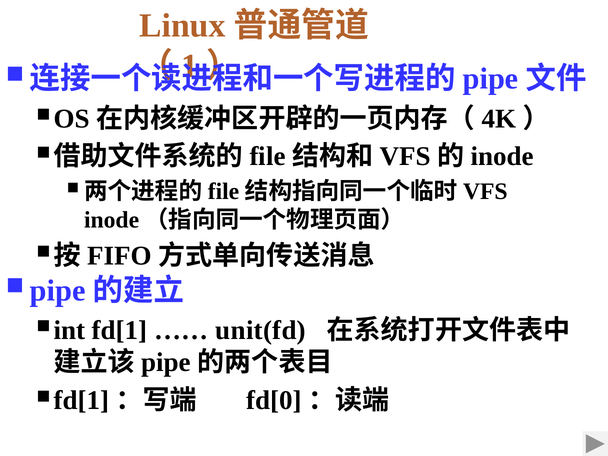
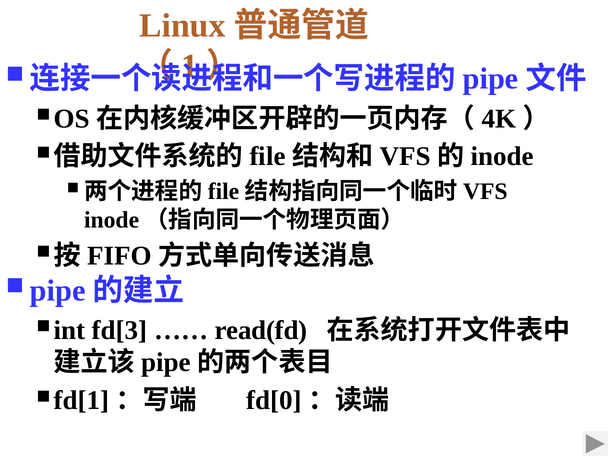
int fd[1: fd[1 -> fd[3
unit(fd: unit(fd -> read(fd
